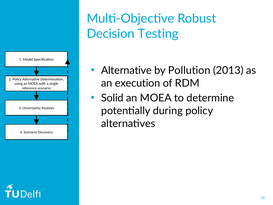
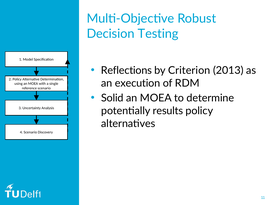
Alternative at (126, 70): Alternative -> Reflections
Pollution: Pollution -> Criterion
during: during -> results
